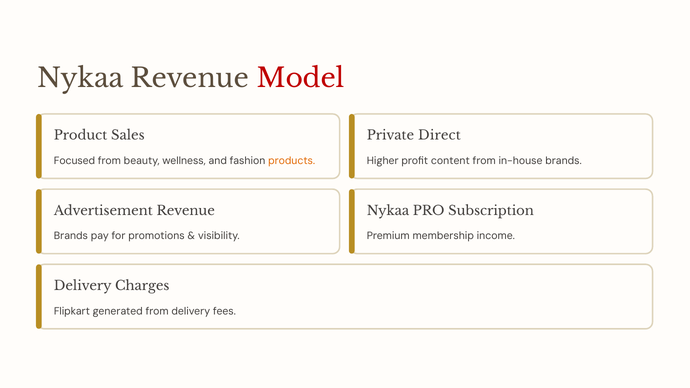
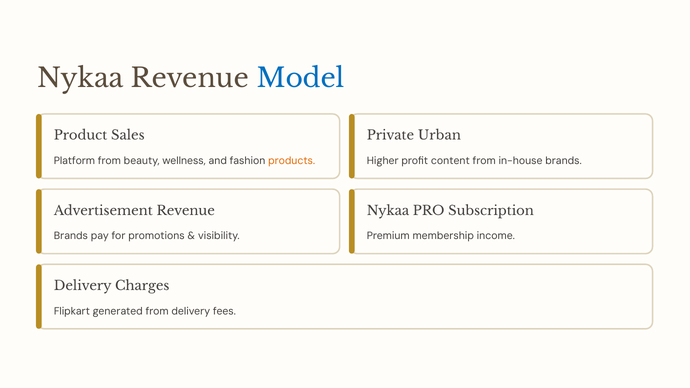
Model colour: red -> blue
Direct: Direct -> Urban
Focused: Focused -> Platform
